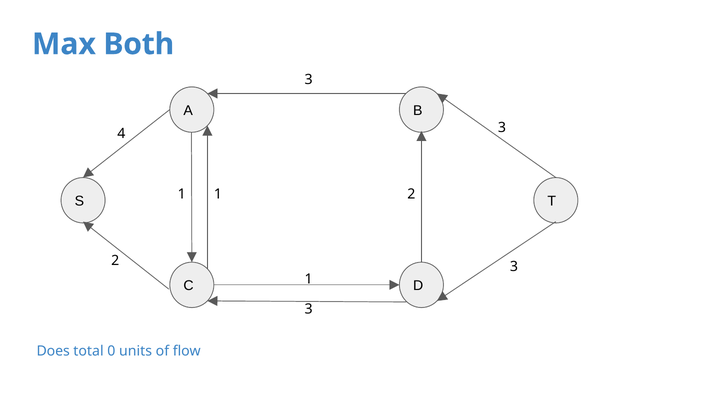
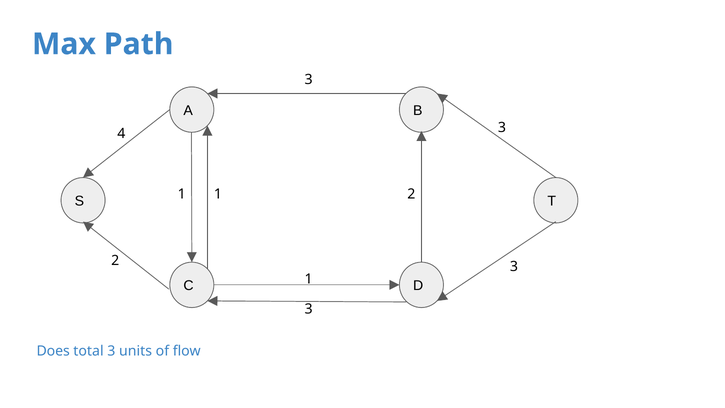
Both: Both -> Path
total 0: 0 -> 3
